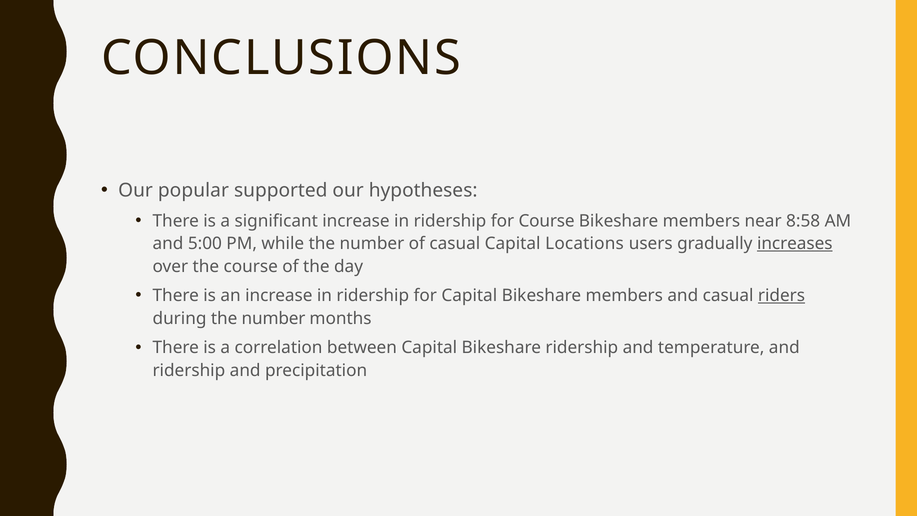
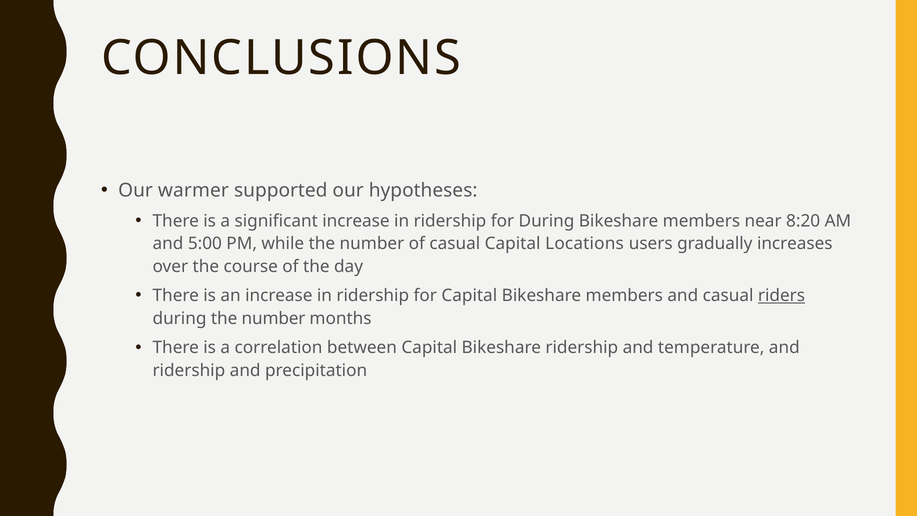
popular: popular -> warmer
for Course: Course -> During
8:58: 8:58 -> 8:20
increases underline: present -> none
